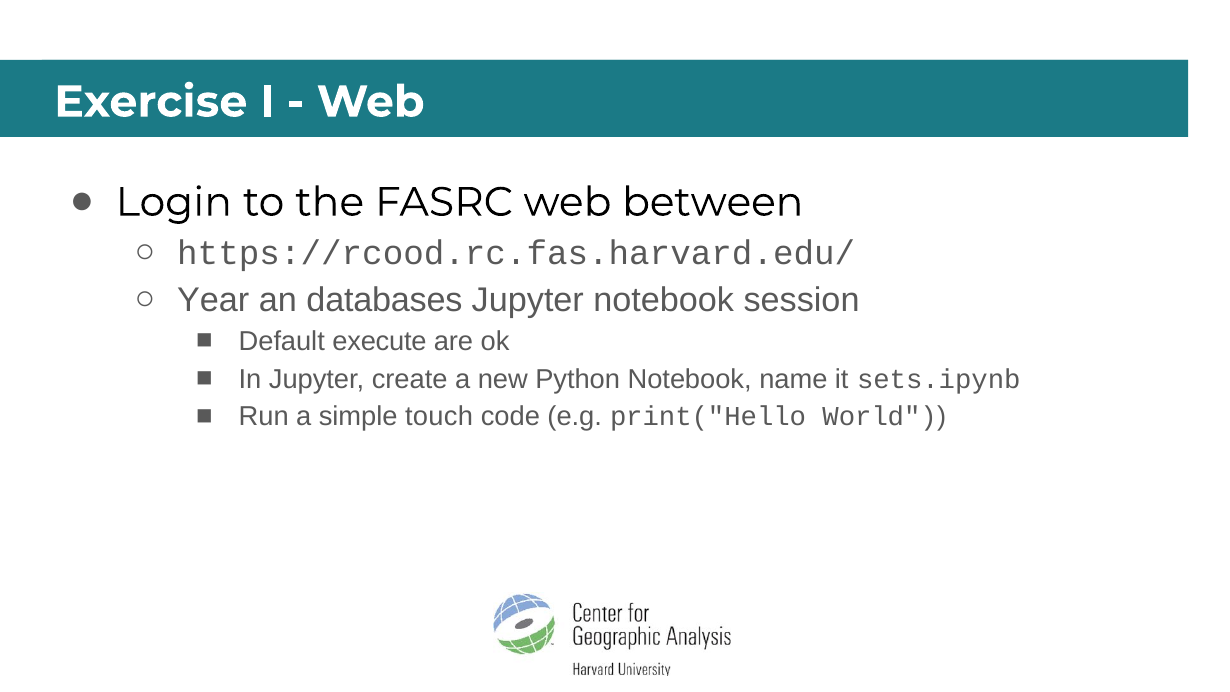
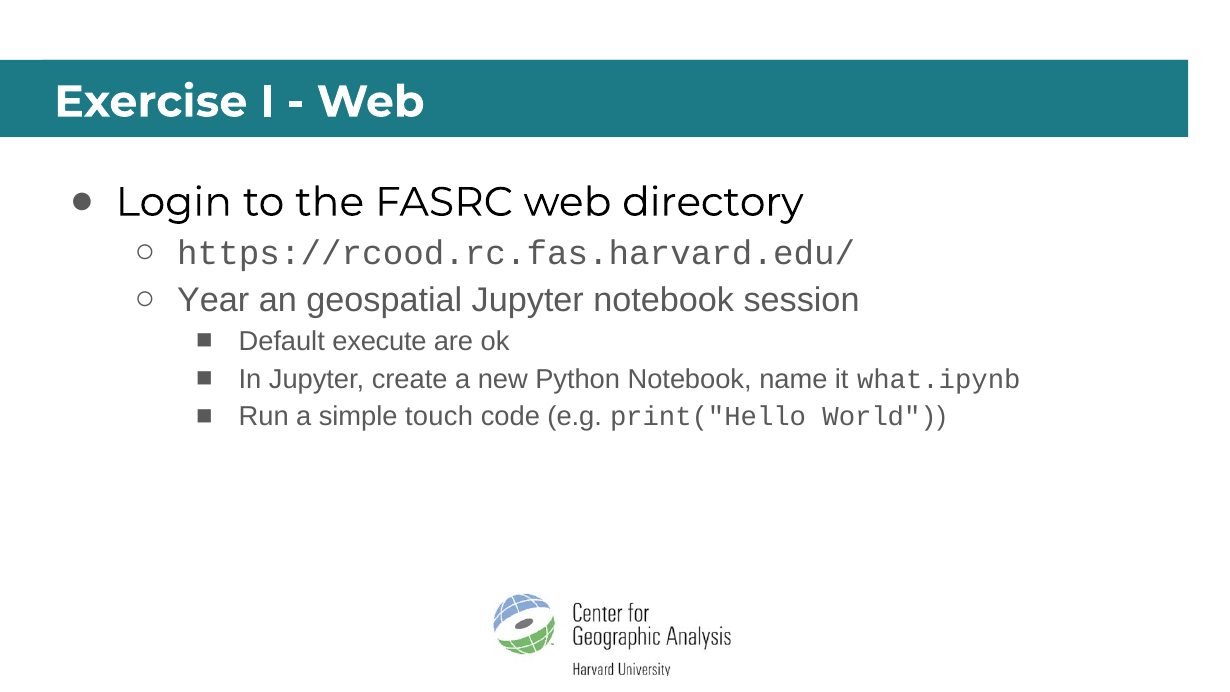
between: between -> directory
databases: databases -> geospatial
sets.ipynb: sets.ipynb -> what.ipynb
